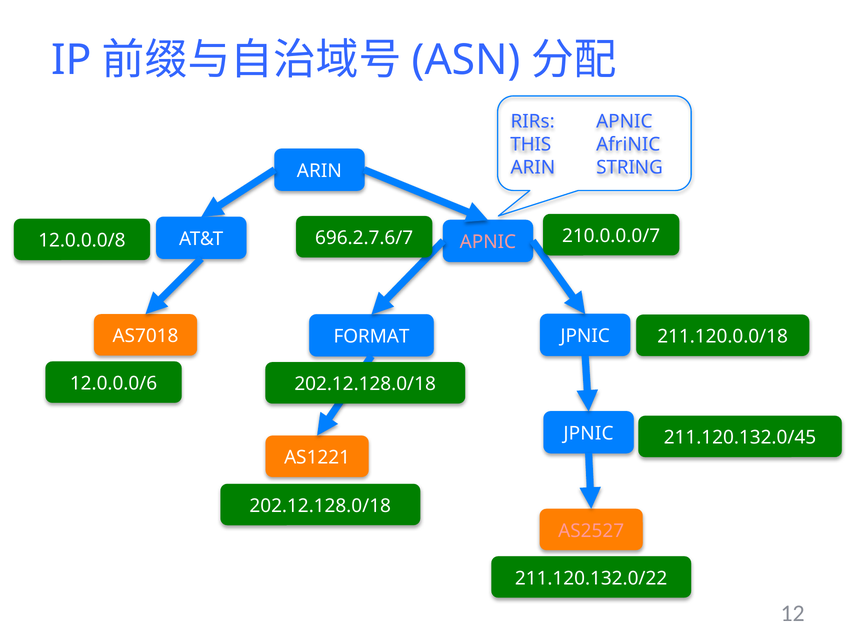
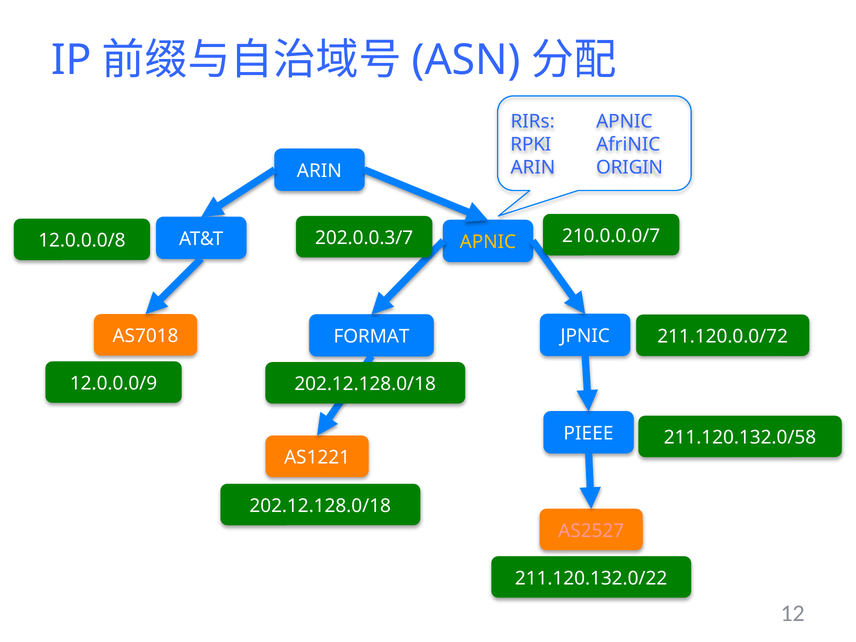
THIS: THIS -> RPKI
STRING: STRING -> ORIGIN
696.2.7.6/7: 696.2.7.6/7 -> 202.0.0.3/7
APNIC at (488, 242) colour: pink -> yellow
211.120.0.0/18: 211.120.0.0/18 -> 211.120.0.0/72
12.0.0.0/6: 12.0.0.0/6 -> 12.0.0.0/9
JPNIC at (588, 434): JPNIC -> PIEEE
211.120.132.0/45: 211.120.132.0/45 -> 211.120.132.0/58
